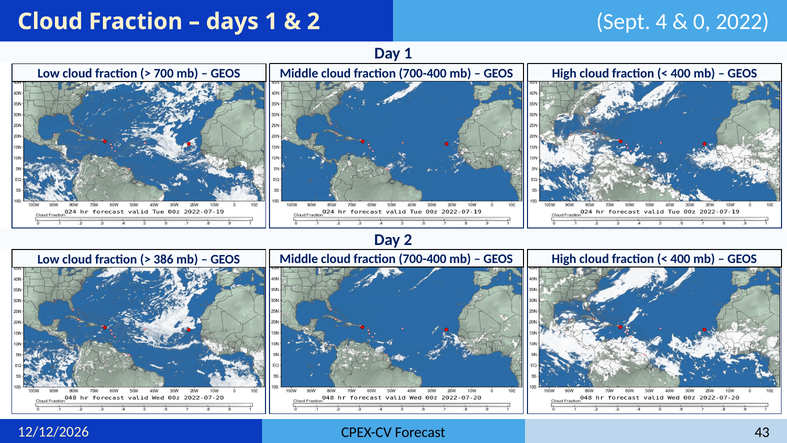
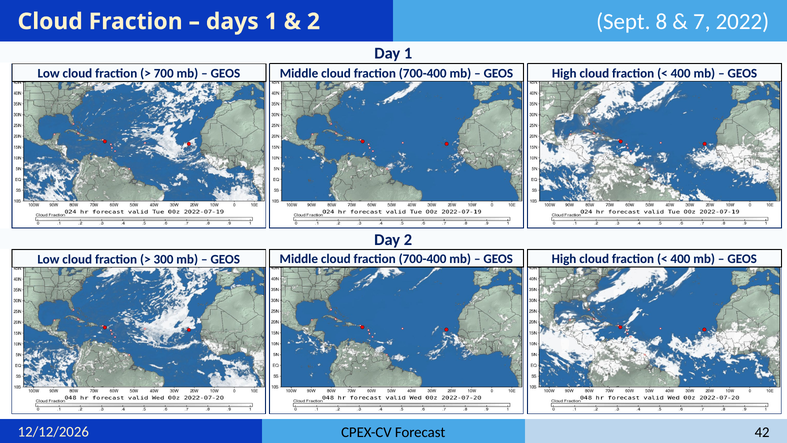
4: 4 -> 8
0: 0 -> 7
386: 386 -> 300
43: 43 -> 42
